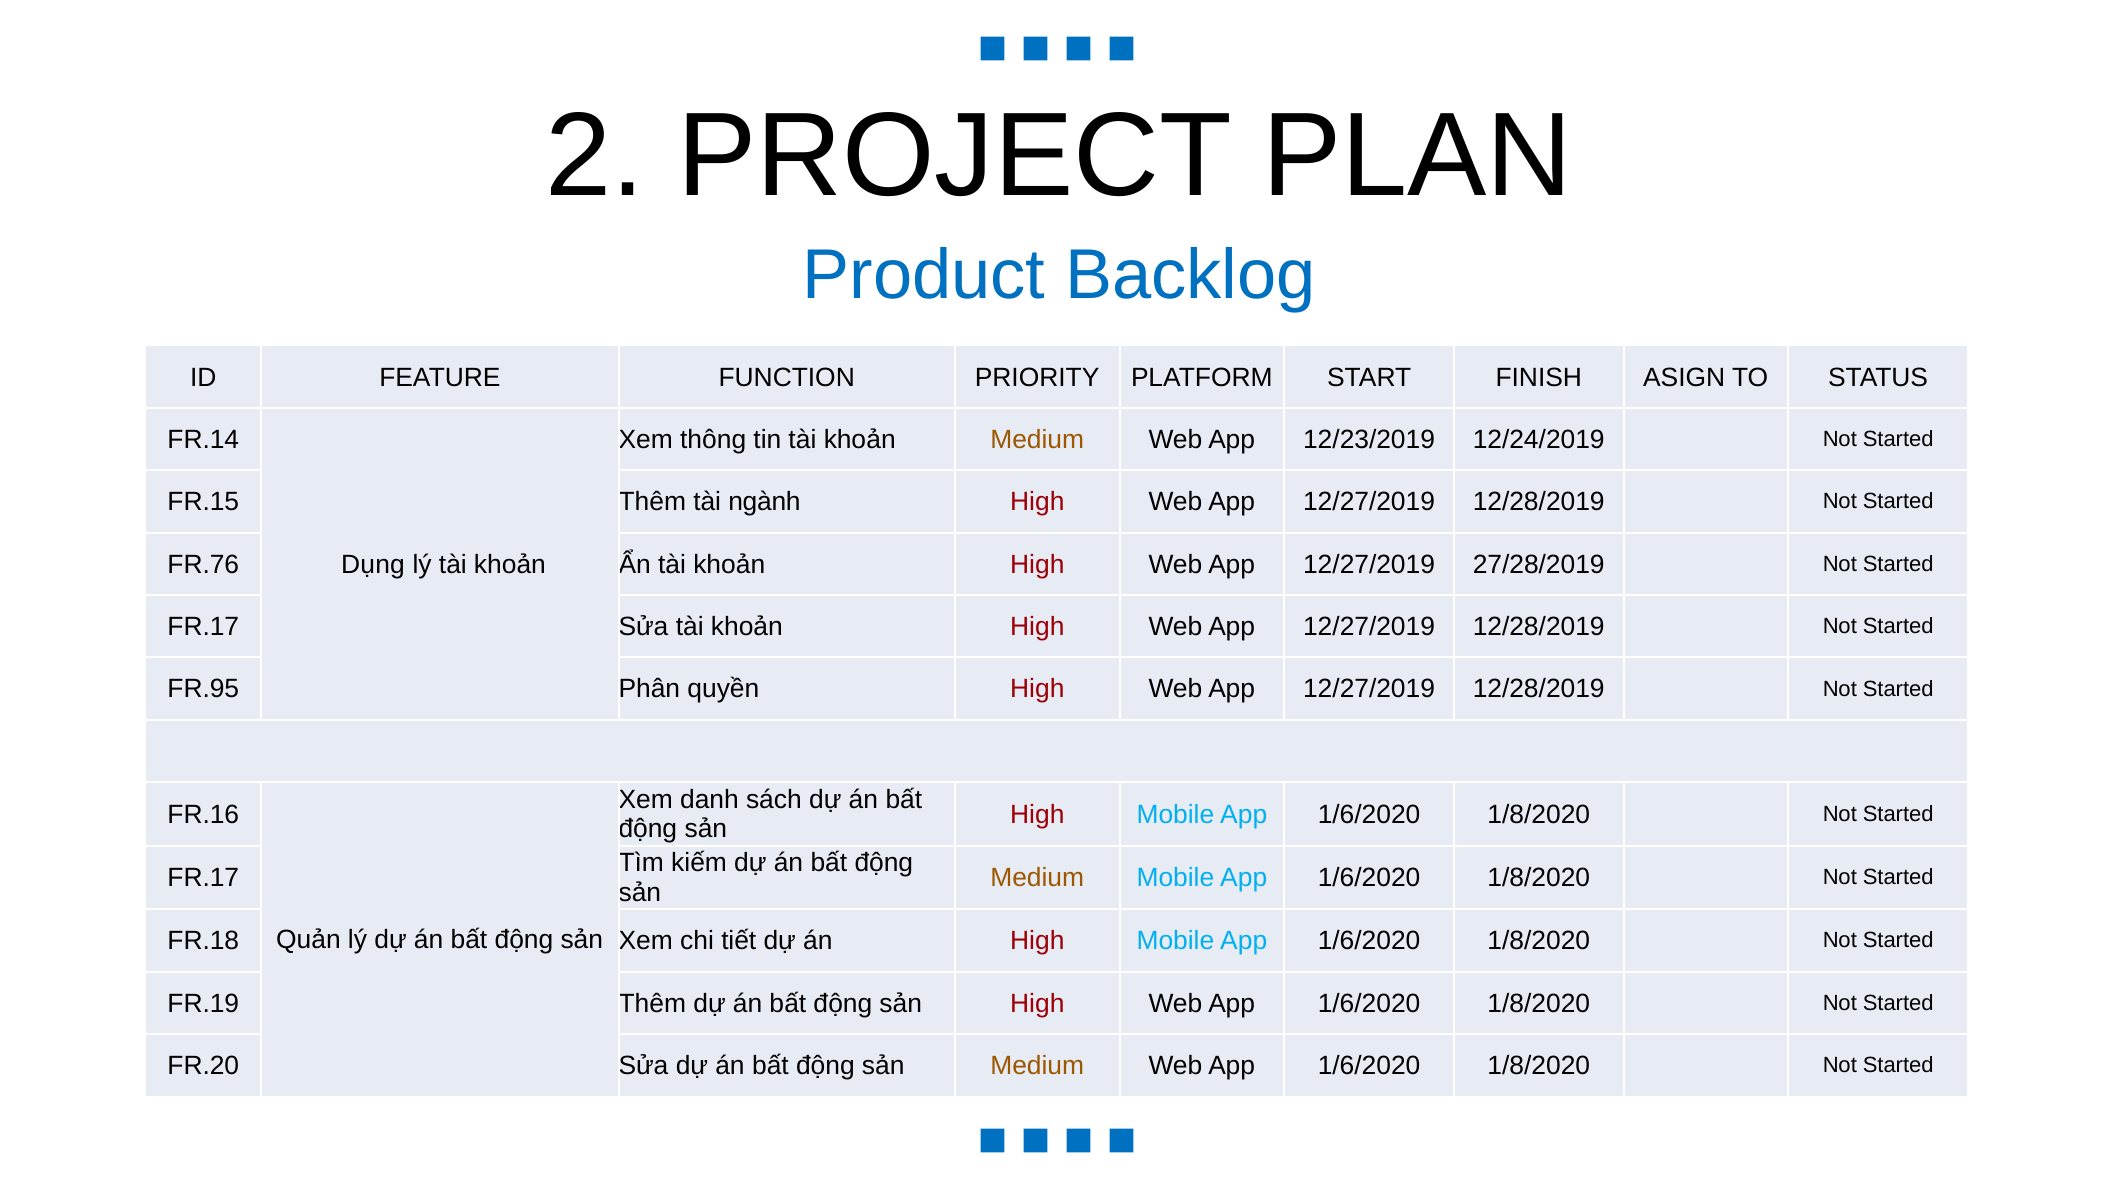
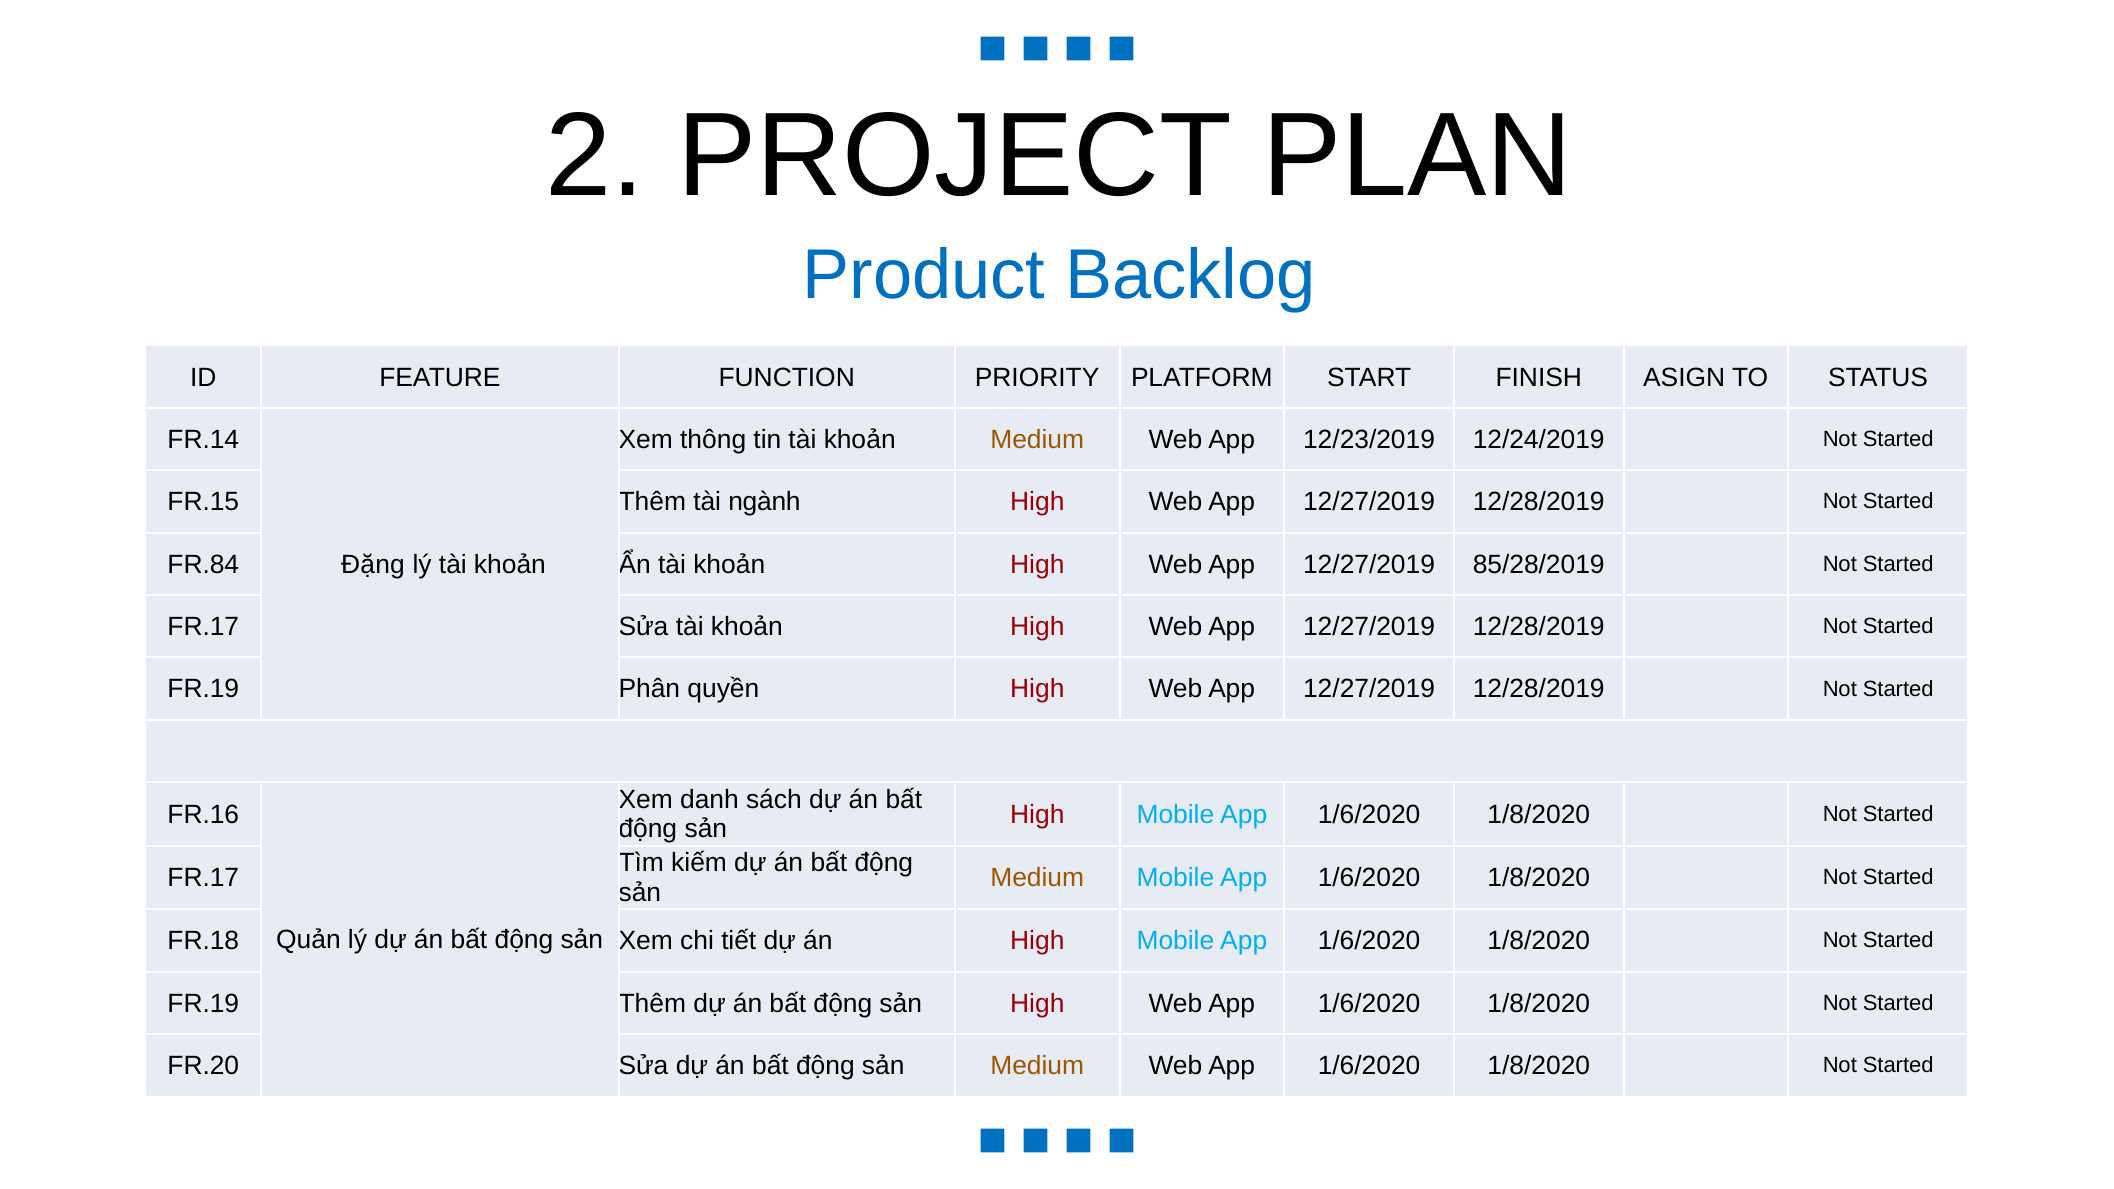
FR.76: FR.76 -> FR.84
Dụng: Dụng -> Đặng
27/28/2019: 27/28/2019 -> 85/28/2019
FR.95 at (203, 689): FR.95 -> FR.19
